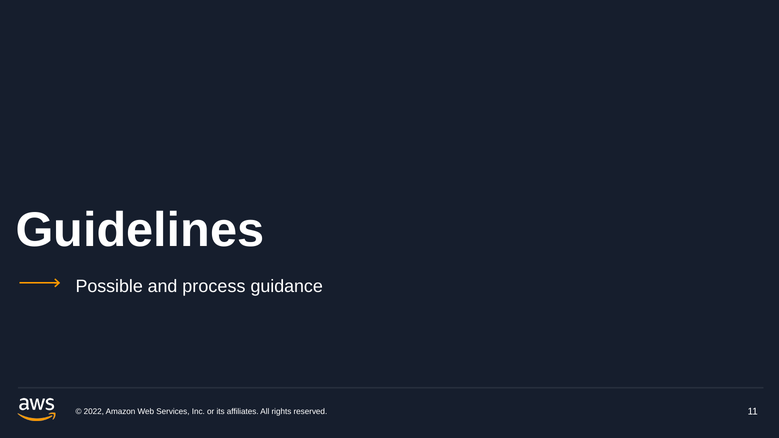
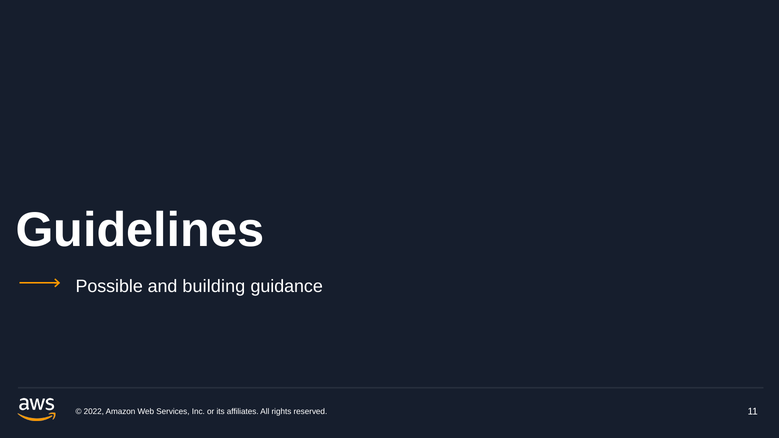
process: process -> building
